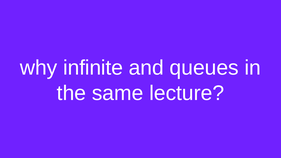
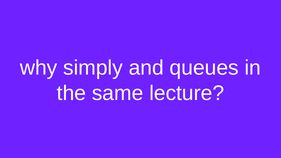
infinite: infinite -> simply
